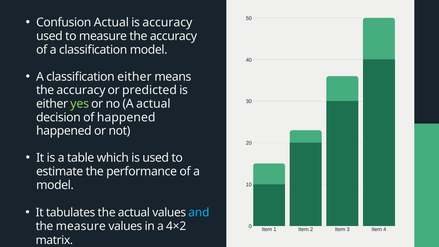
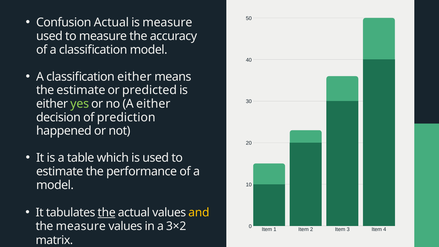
is accuracy: accuracy -> measure
accuracy at (81, 90): accuracy -> estimate
A actual: actual -> either
of happened: happened -> prediction
the at (107, 212) underline: none -> present
and colour: light blue -> yellow
4×2: 4×2 -> 3×2
